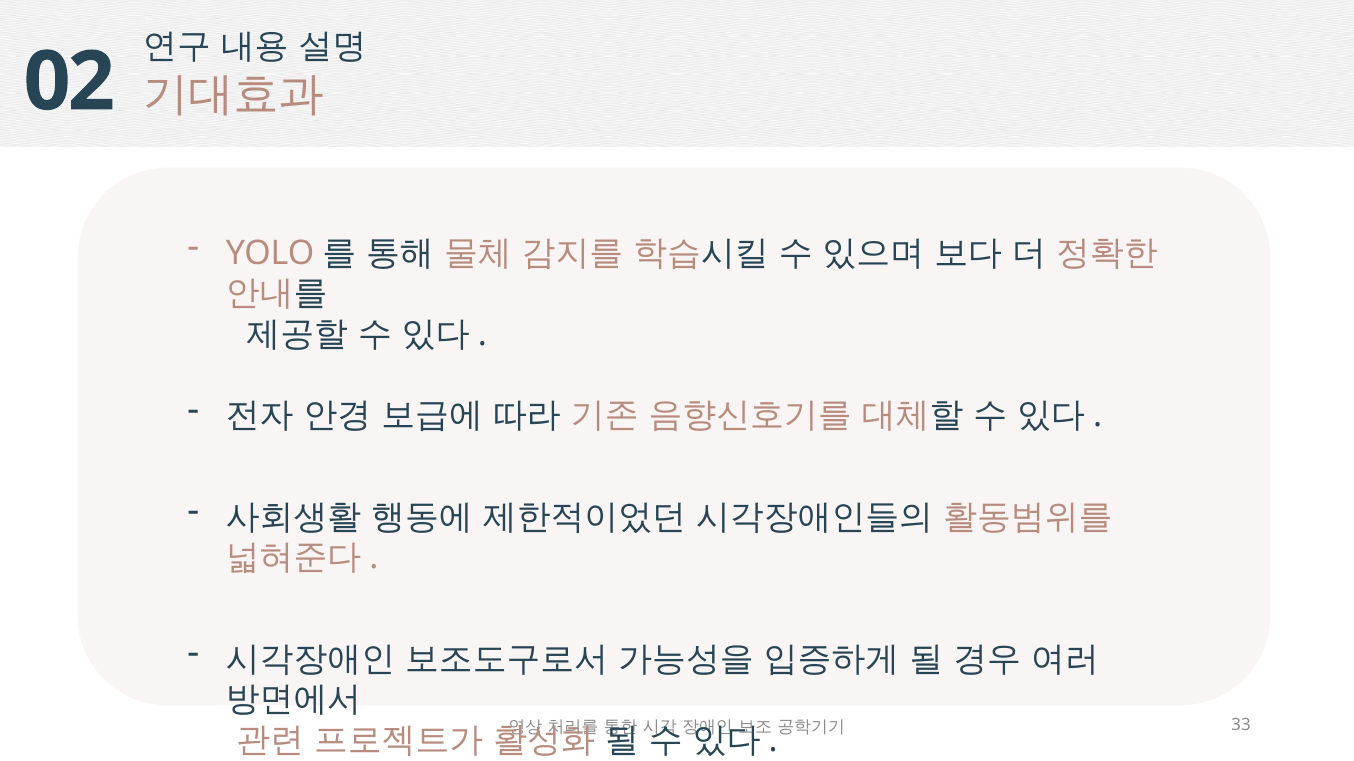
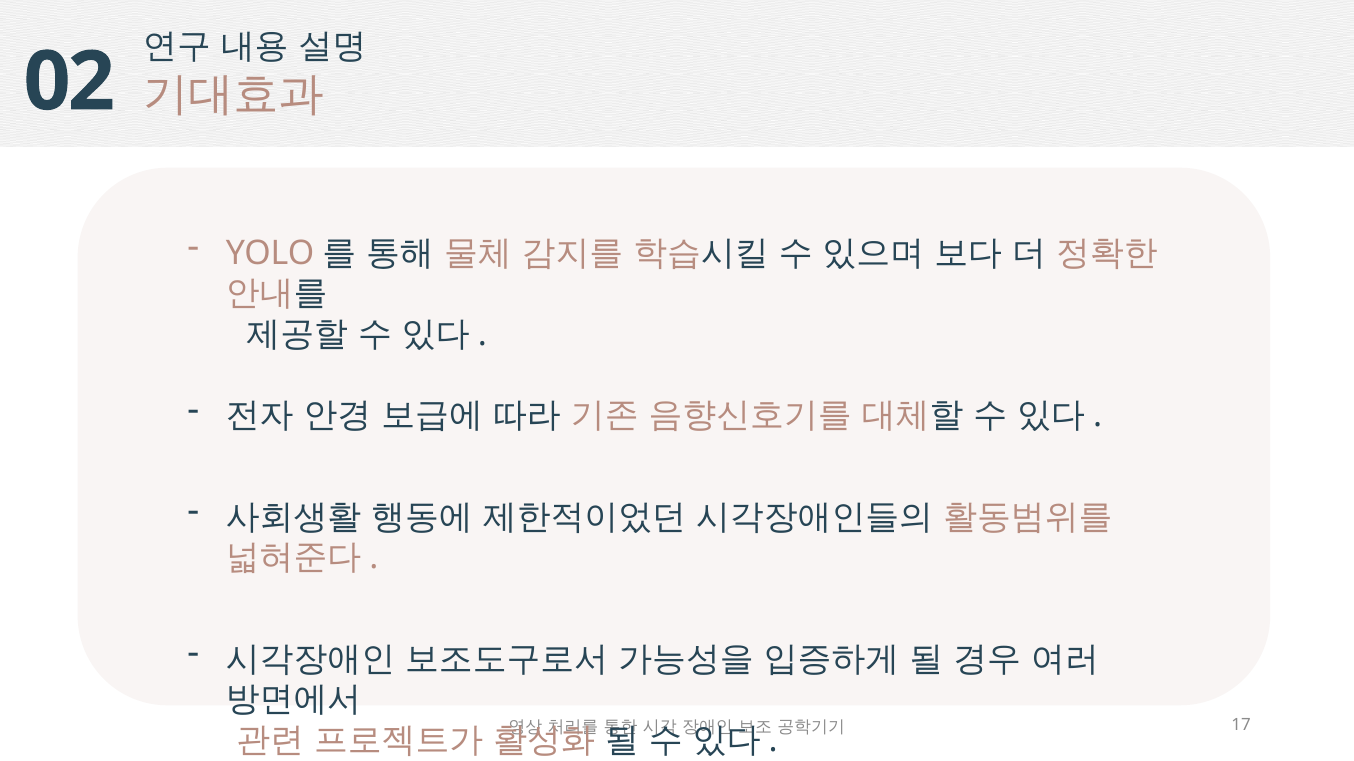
33: 33 -> 17
